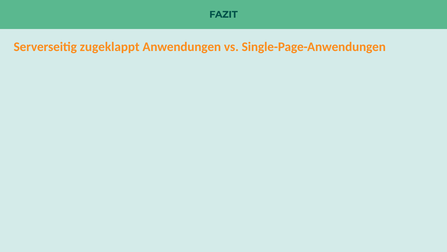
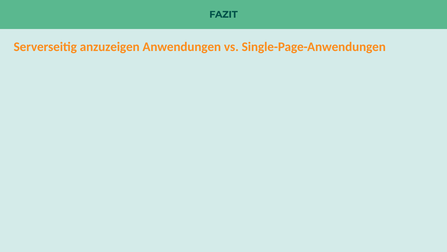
zugeklappt: zugeklappt -> anzuzeigen
